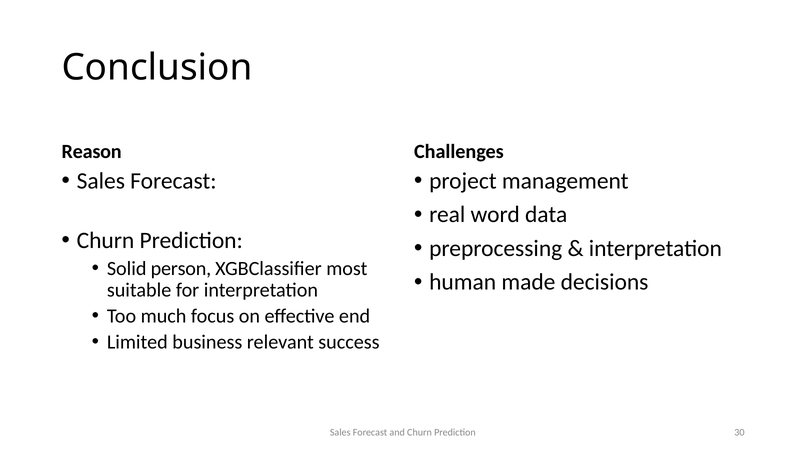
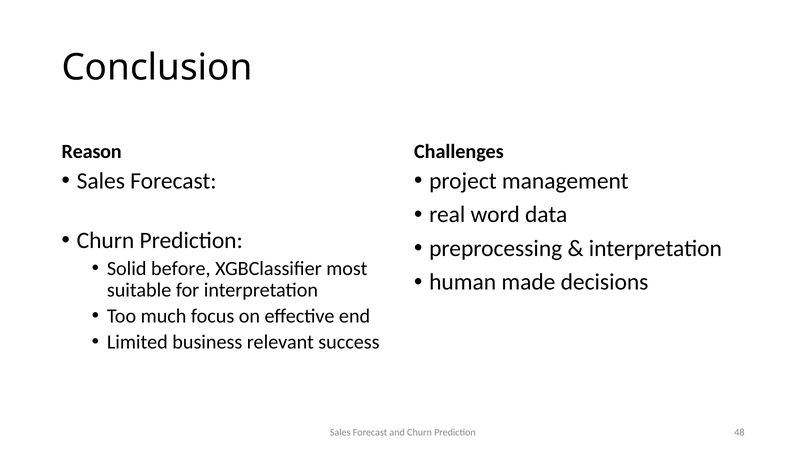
person: person -> before
30: 30 -> 48
